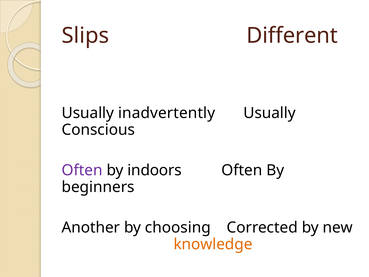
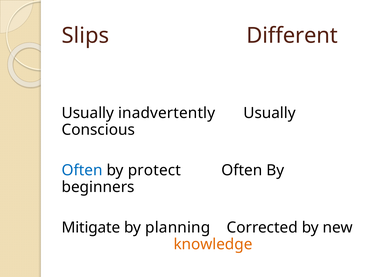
Often at (82, 170) colour: purple -> blue
indoors: indoors -> protect
Another: Another -> Mitigate
choosing: choosing -> planning
